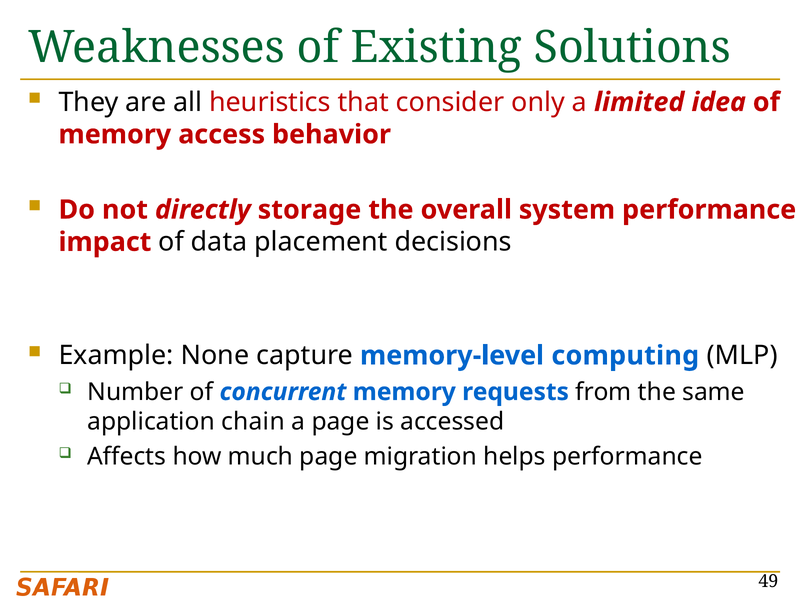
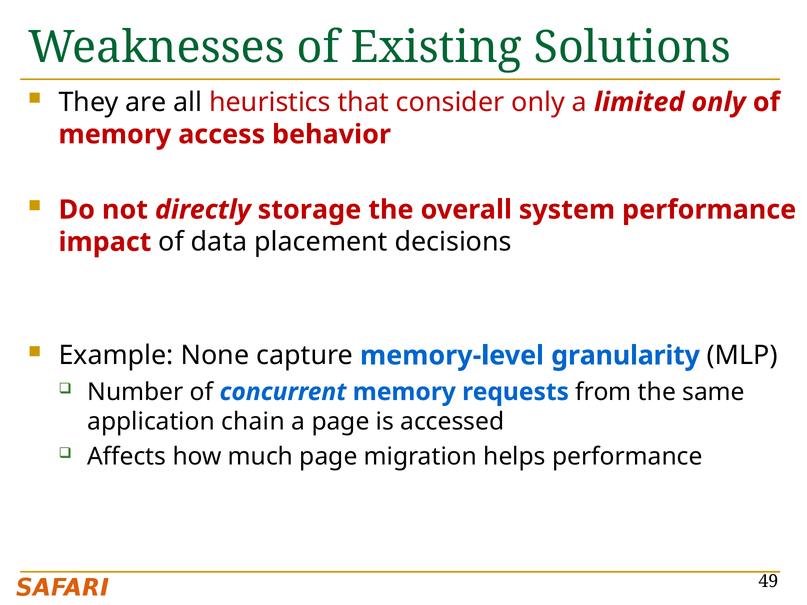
limited idea: idea -> only
computing: computing -> granularity
